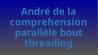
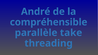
comprehension: comprehension -> compréhensible
bout: bout -> take
